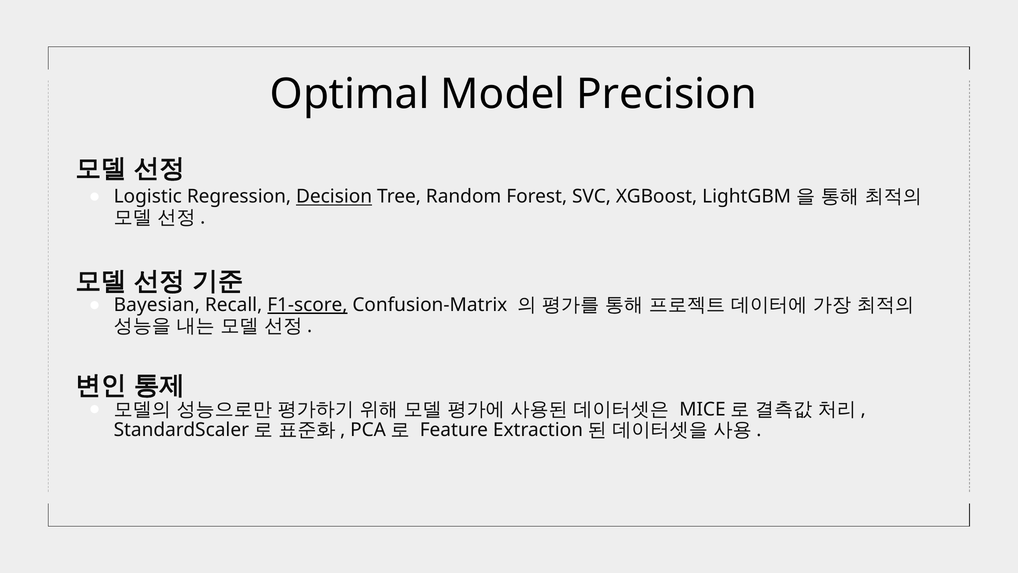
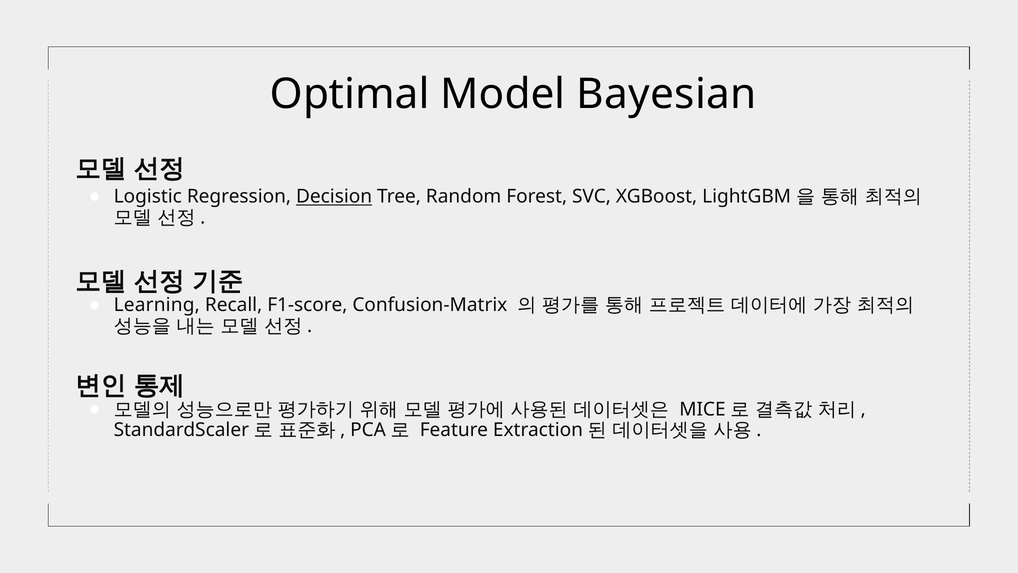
Precision: Precision -> Bayesian
Bayesian: Bayesian -> Learning
F1-score underline: present -> none
